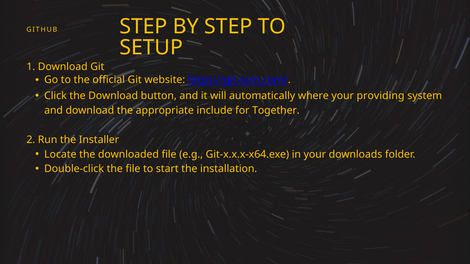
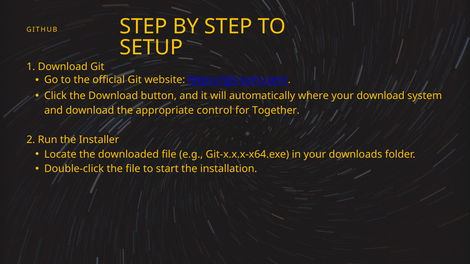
your providing: providing -> download
include: include -> control
